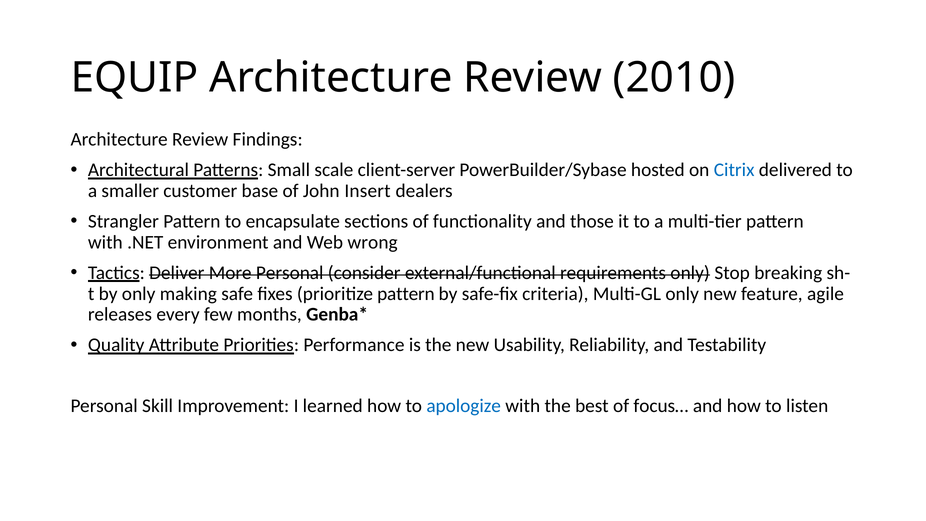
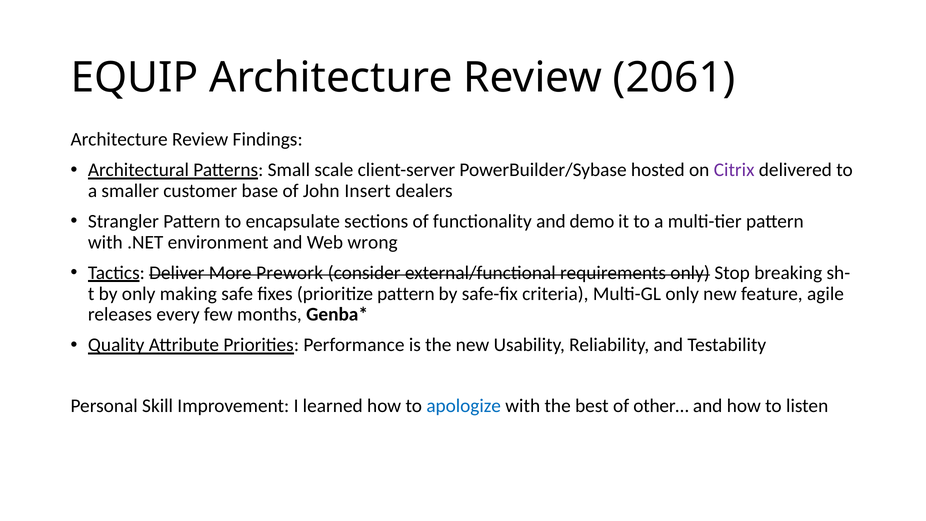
2010: 2010 -> 2061
Citrix colour: blue -> purple
those: those -> demo
More Personal: Personal -> Prework
focus…: focus… -> other…
